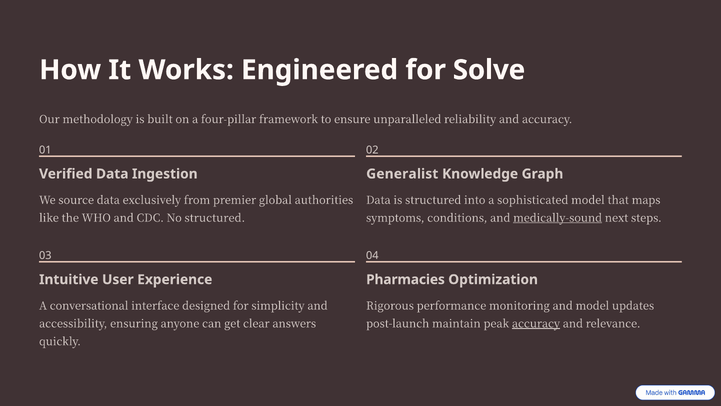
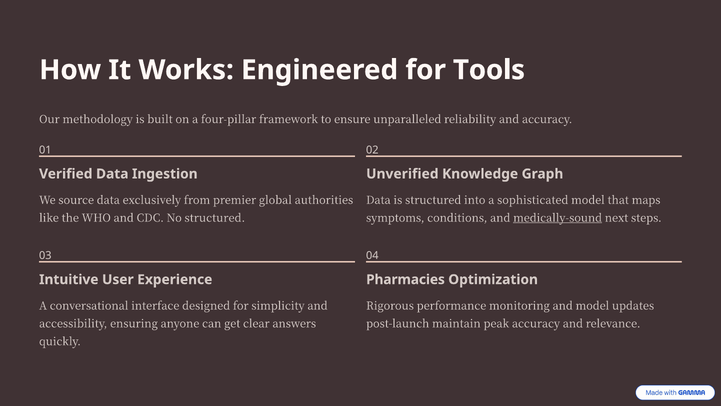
Solve: Solve -> Tools
Generalist: Generalist -> Unverified
accuracy at (536, 323) underline: present -> none
